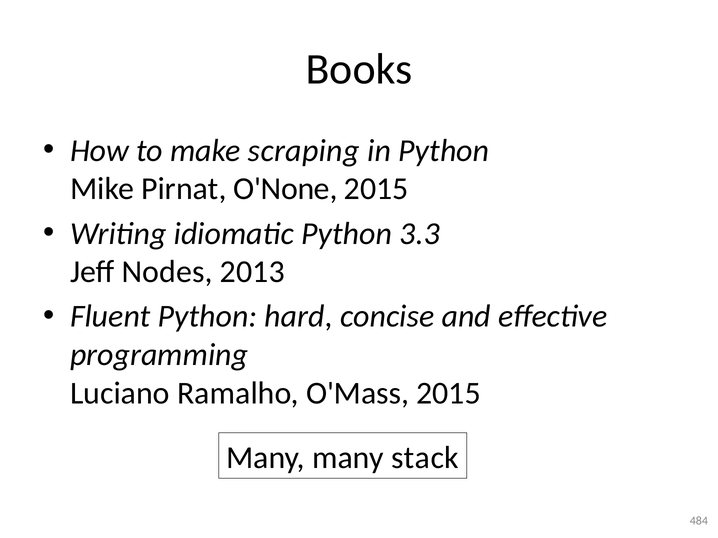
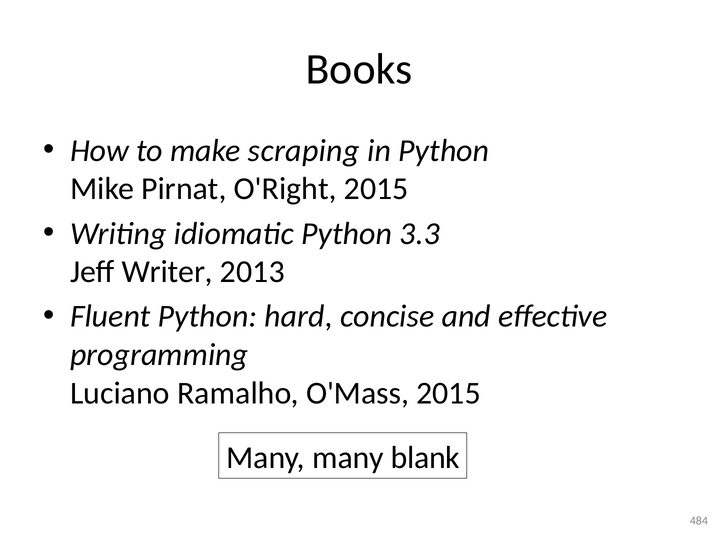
O'None: O'None -> O'Right
Nodes: Nodes -> Writer
stack: stack -> blank
